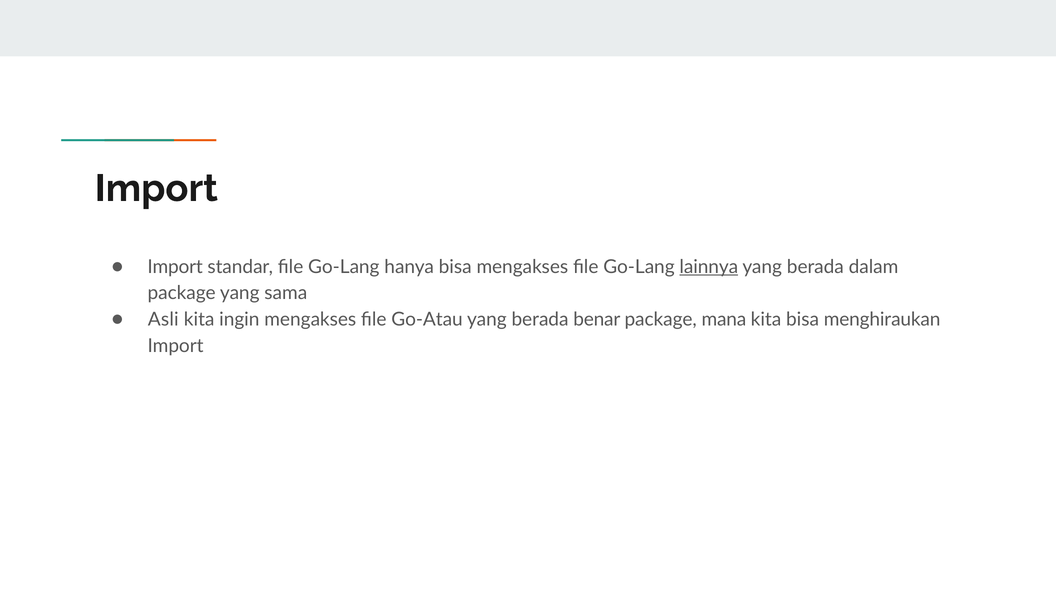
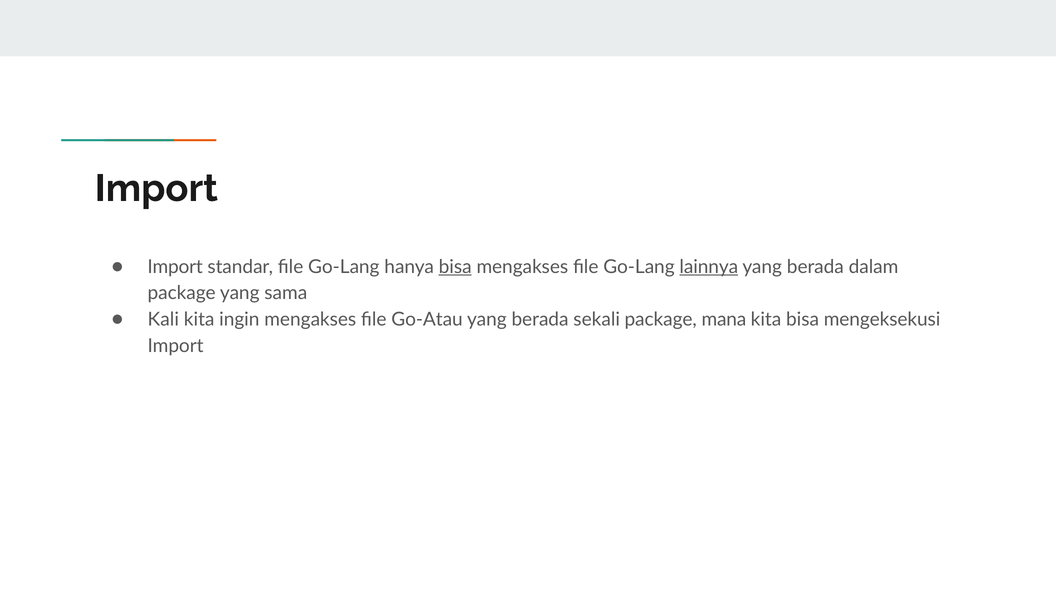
bisa at (455, 267) underline: none -> present
Asli: Asli -> Kali
benar: benar -> sekali
menghiraukan: menghiraukan -> mengeksekusi
